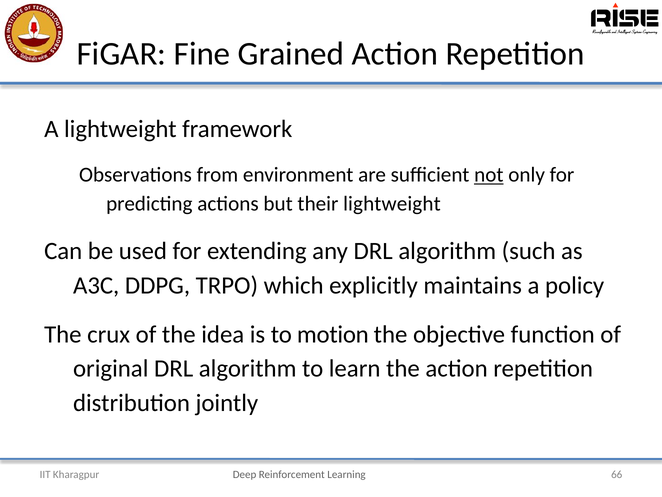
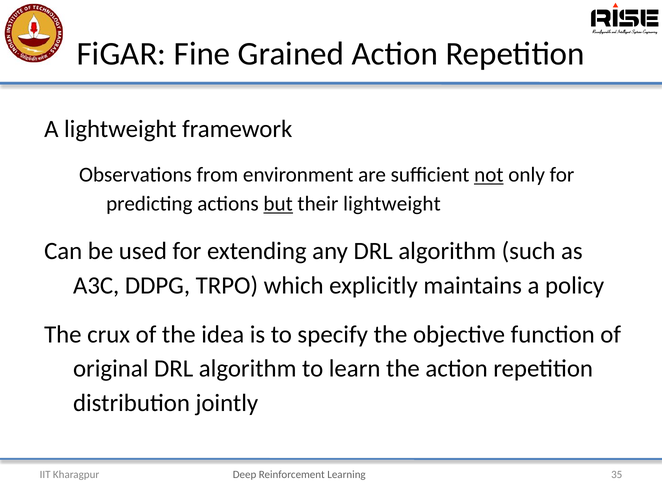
but underline: none -> present
motion: motion -> specify
66: 66 -> 35
